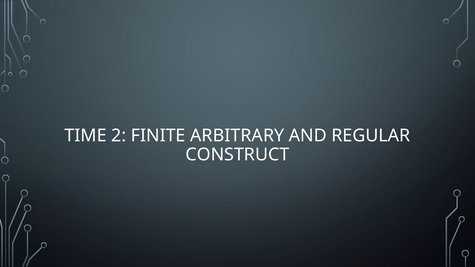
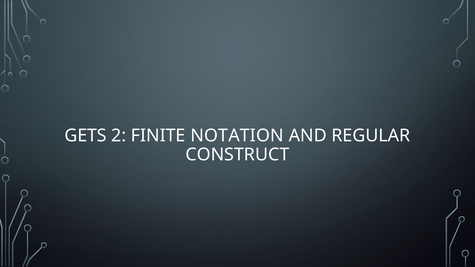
TIME: TIME -> GETS
ARBITRARY: ARBITRARY -> NOTATION
